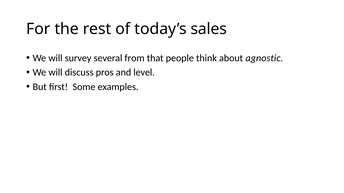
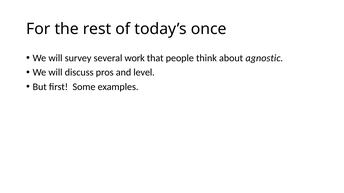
sales: sales -> once
from: from -> work
